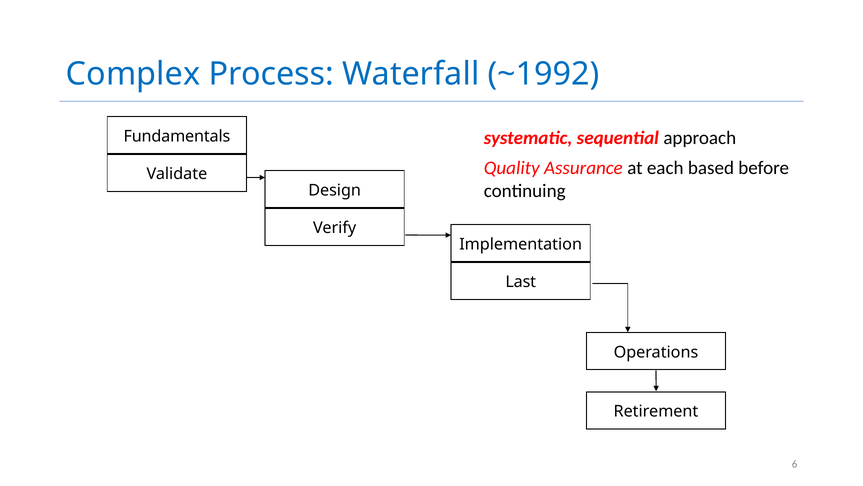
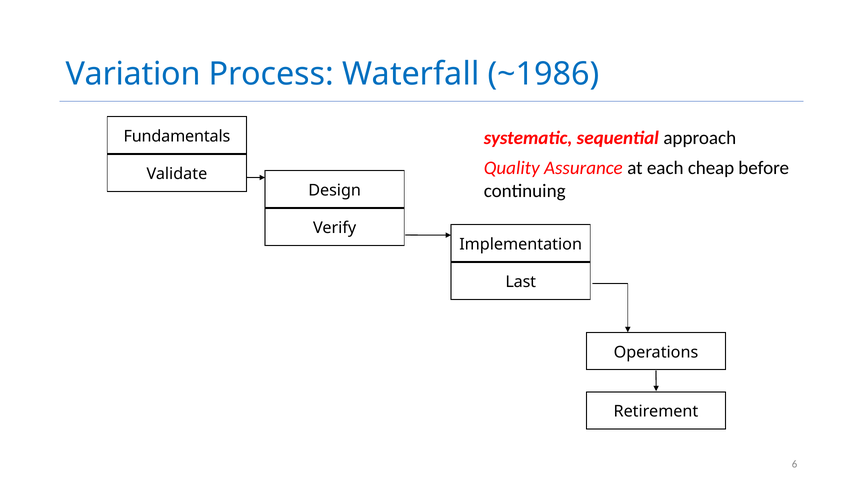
Complex: Complex -> Variation
~1992: ~1992 -> ~1986
based: based -> cheap
